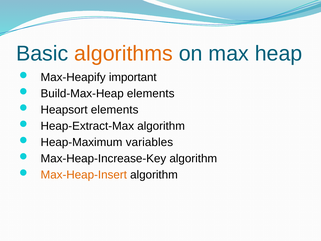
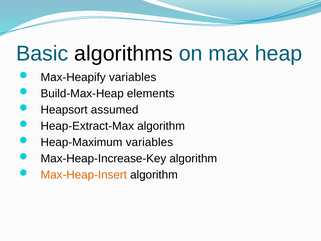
algorithms colour: orange -> black
Max-Heapify important: important -> variables
Heapsort elements: elements -> assumed
